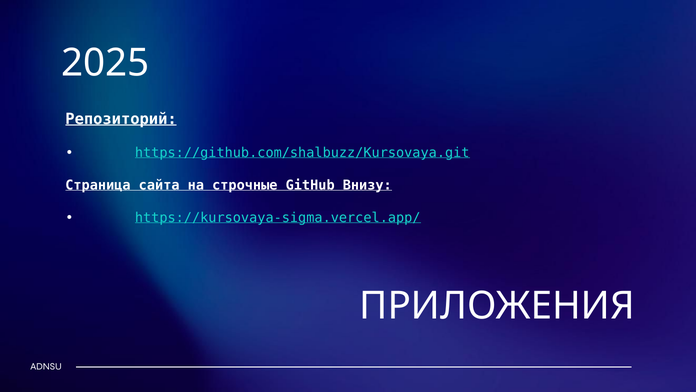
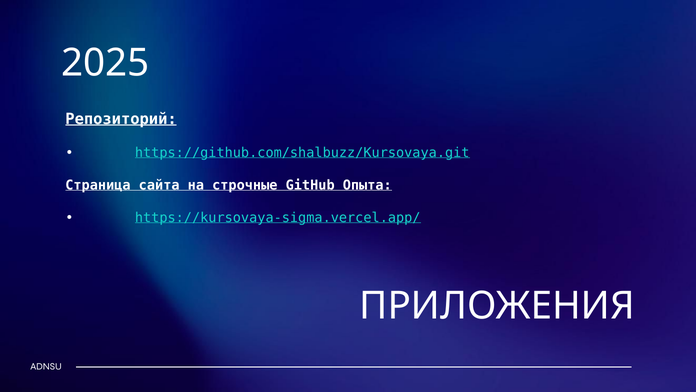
Внизу: Внизу -> Опыта
